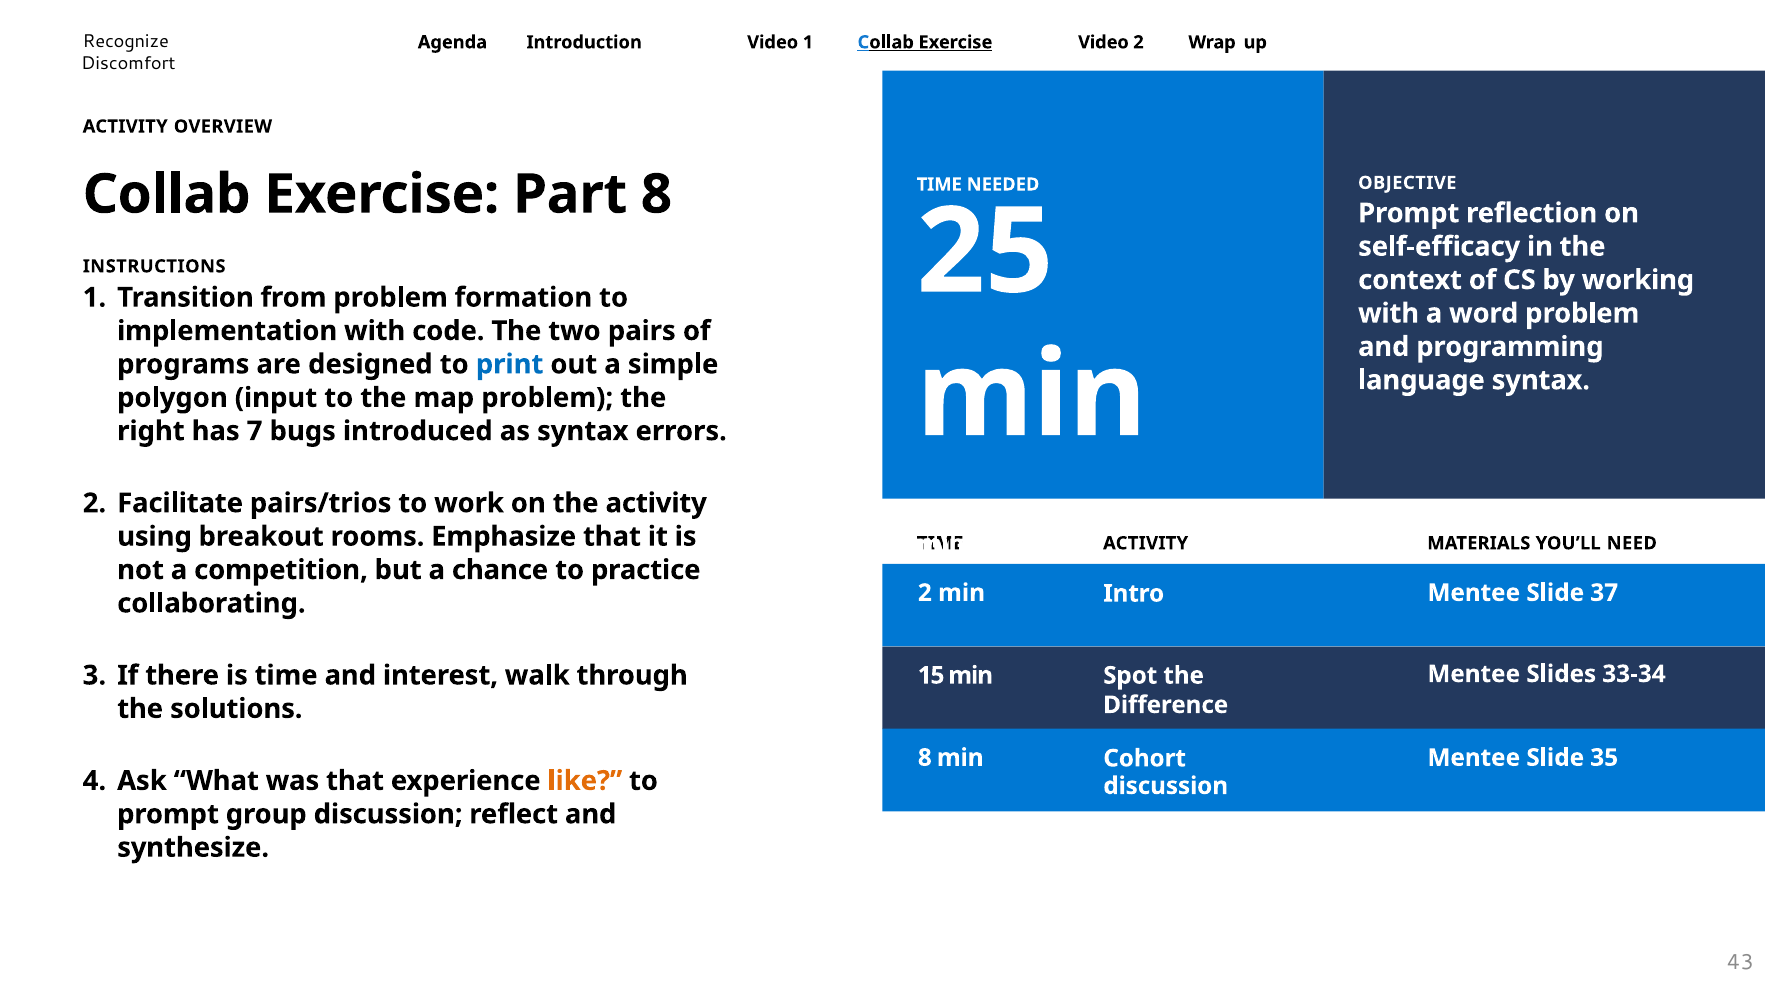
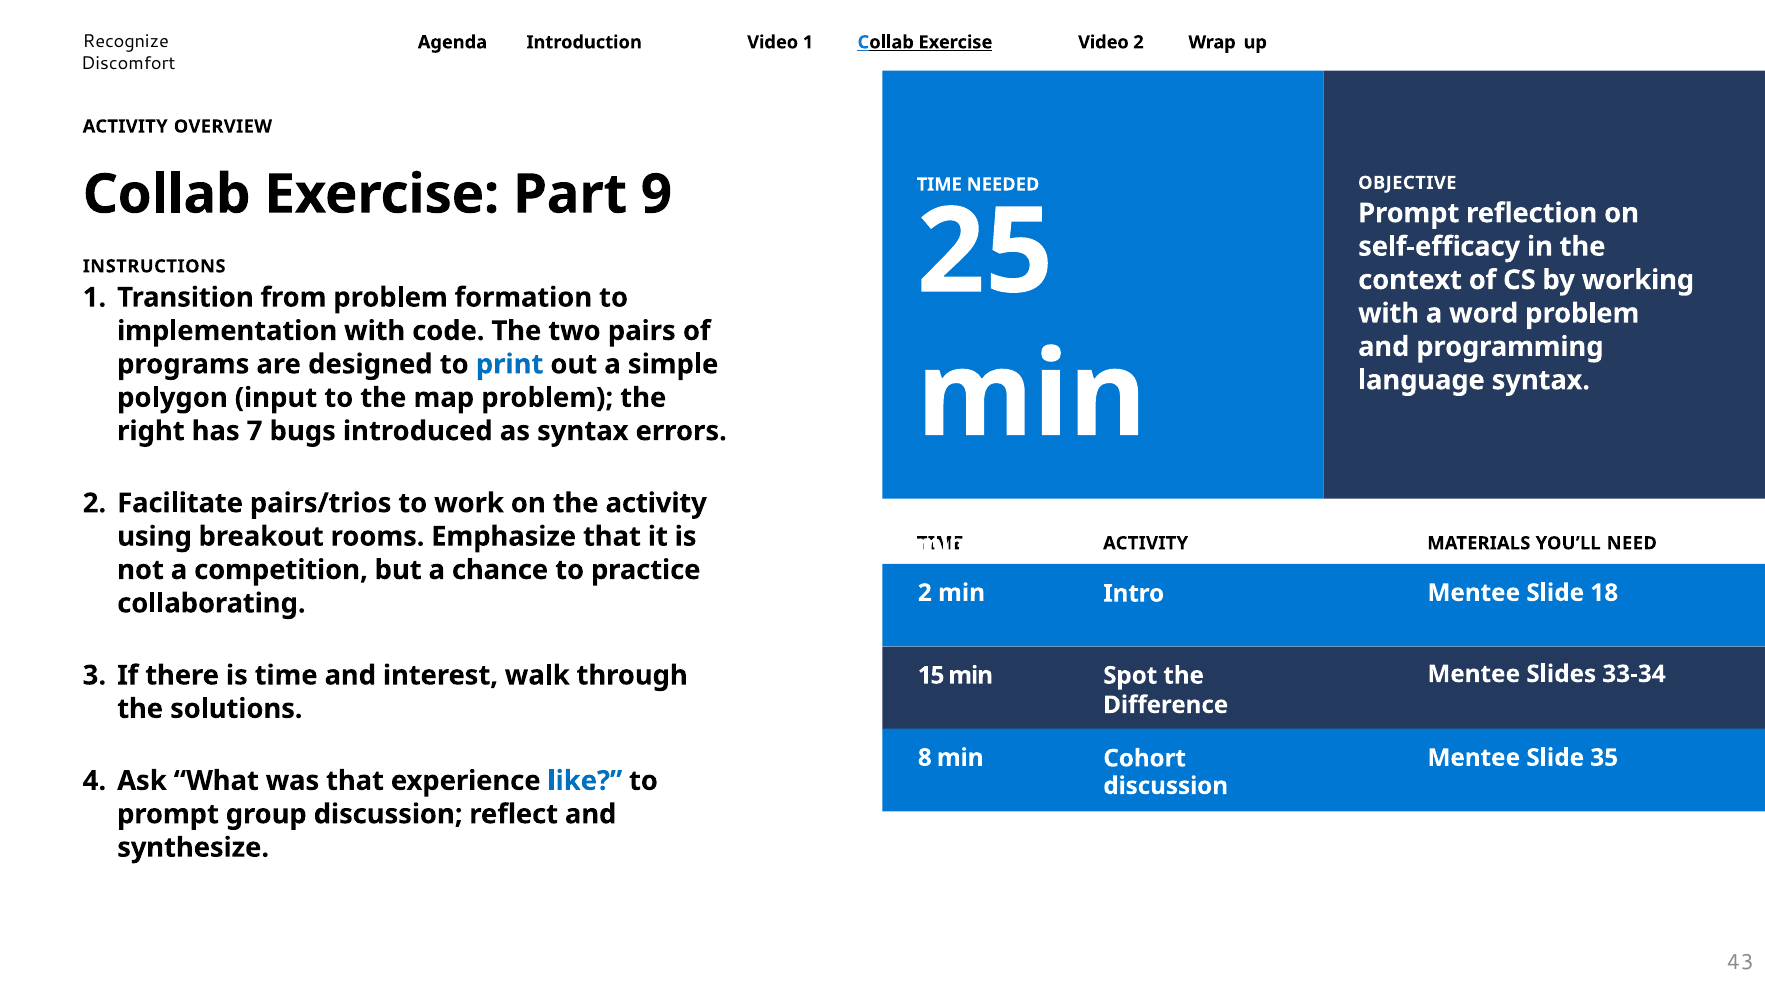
Part 8: 8 -> 9
37: 37 -> 18
like colour: orange -> blue
